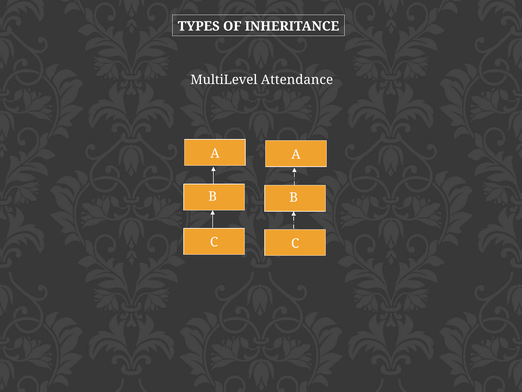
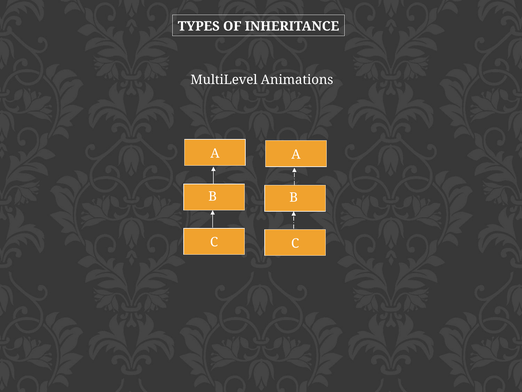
Attendance: Attendance -> Animations
